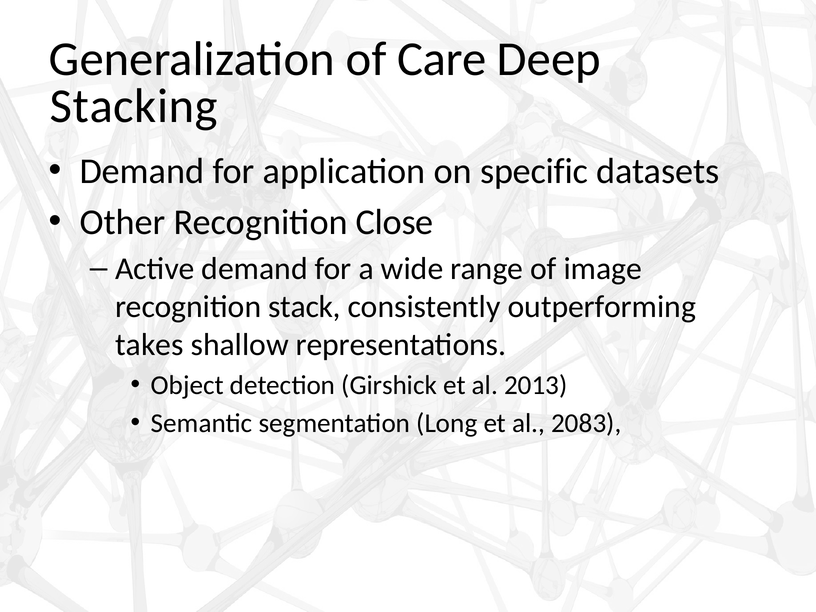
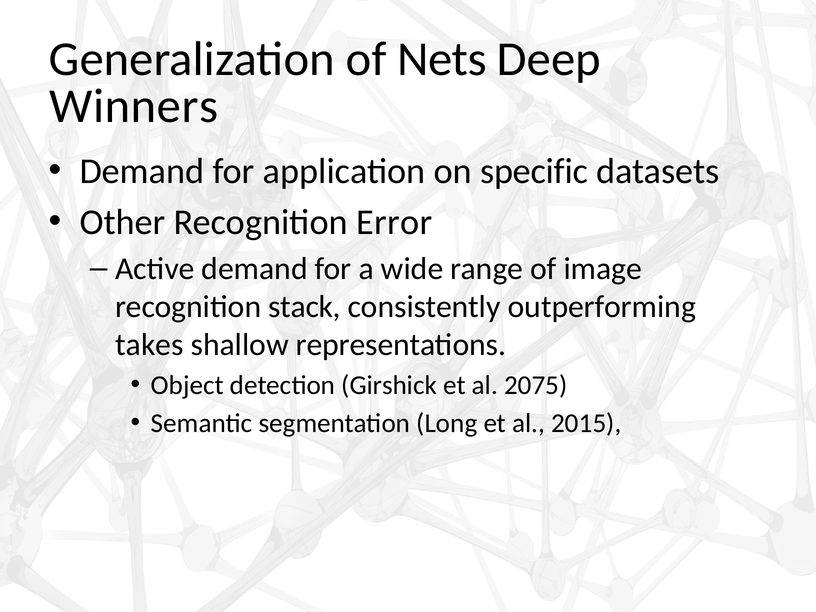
Care: Care -> Nets
Stacking: Stacking -> Winners
Close: Close -> Error
2013: 2013 -> 2075
2083: 2083 -> 2015
